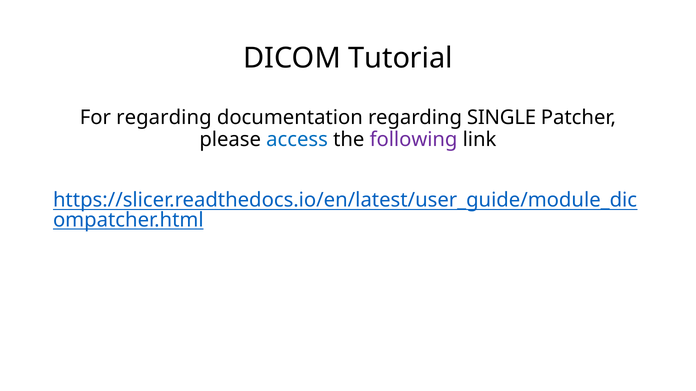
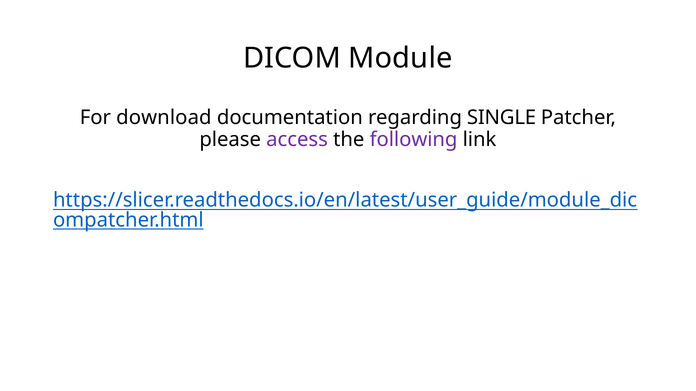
Tutorial: Tutorial -> Module
For regarding: regarding -> download
access colour: blue -> purple
